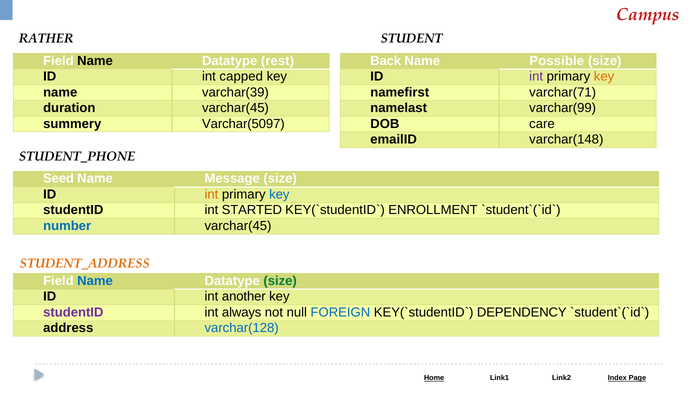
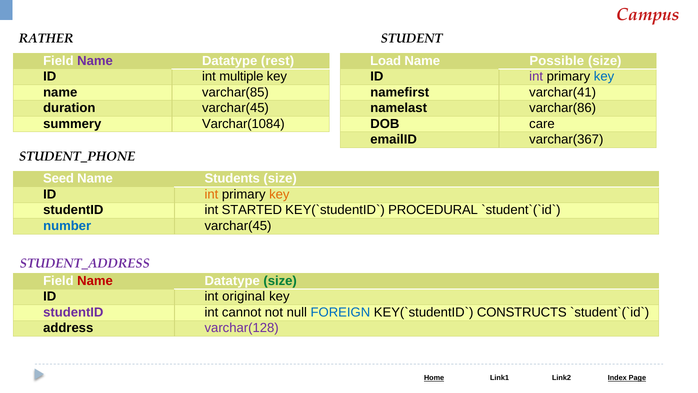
Name at (95, 61) colour: black -> purple
Back: Back -> Load
capped: capped -> multiple
key at (604, 76) colour: orange -> blue
varchar(39: varchar(39 -> varchar(85
varchar(71: varchar(71 -> varchar(41
varchar(99: varchar(99 -> varchar(86
Varchar(5097: Varchar(5097 -> Varchar(1084
varchar(148: varchar(148 -> varchar(367
Message: Message -> Students
key at (279, 194) colour: blue -> orange
ENROLLMENT: ENROLLMENT -> PROCEDURAL
STUDENT_ADDRESS colour: orange -> purple
Name at (95, 281) colour: blue -> red
another: another -> original
always: always -> cannot
DEPENDENCY: DEPENDENCY -> CONSTRUCTS
varchar(128 colour: blue -> purple
